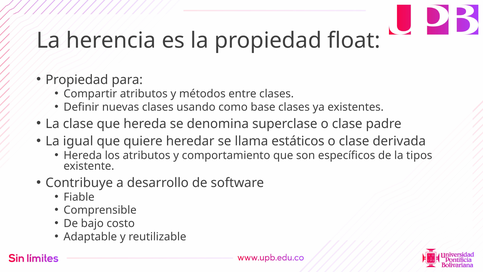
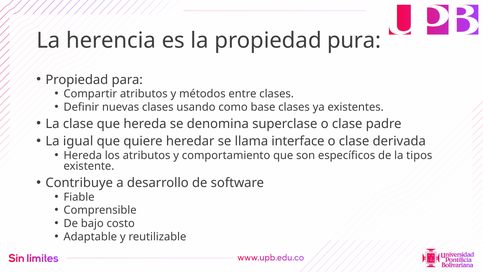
float: float -> pura
estáticos: estáticos -> interface
